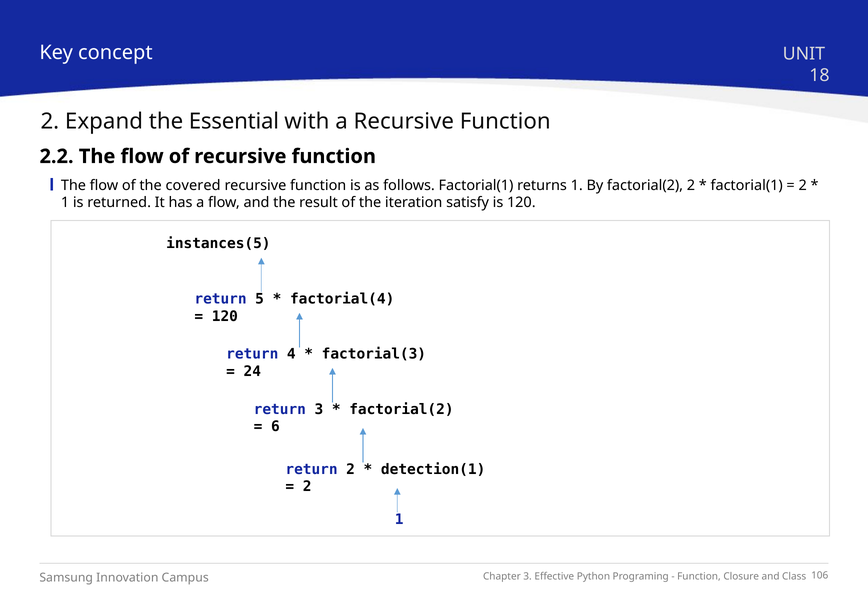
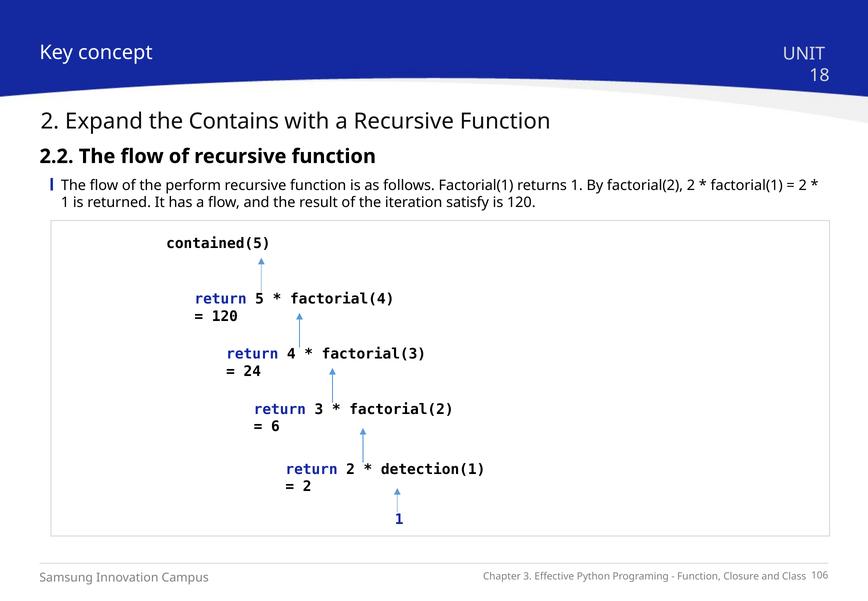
Essential: Essential -> Contains
covered: covered -> perform
instances(5: instances(5 -> contained(5
